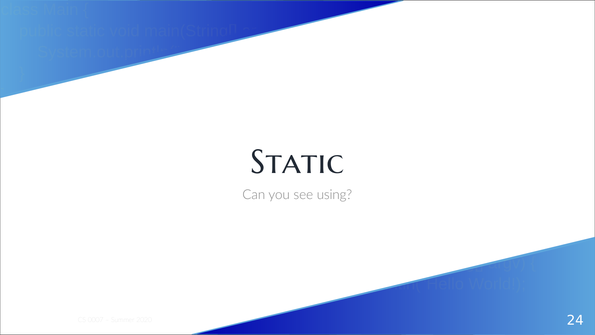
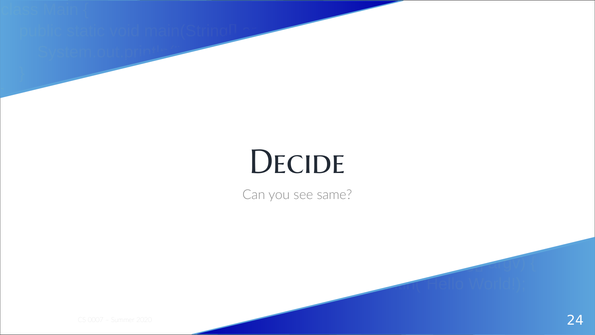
Static: Static -> Decide
using: using -> same
